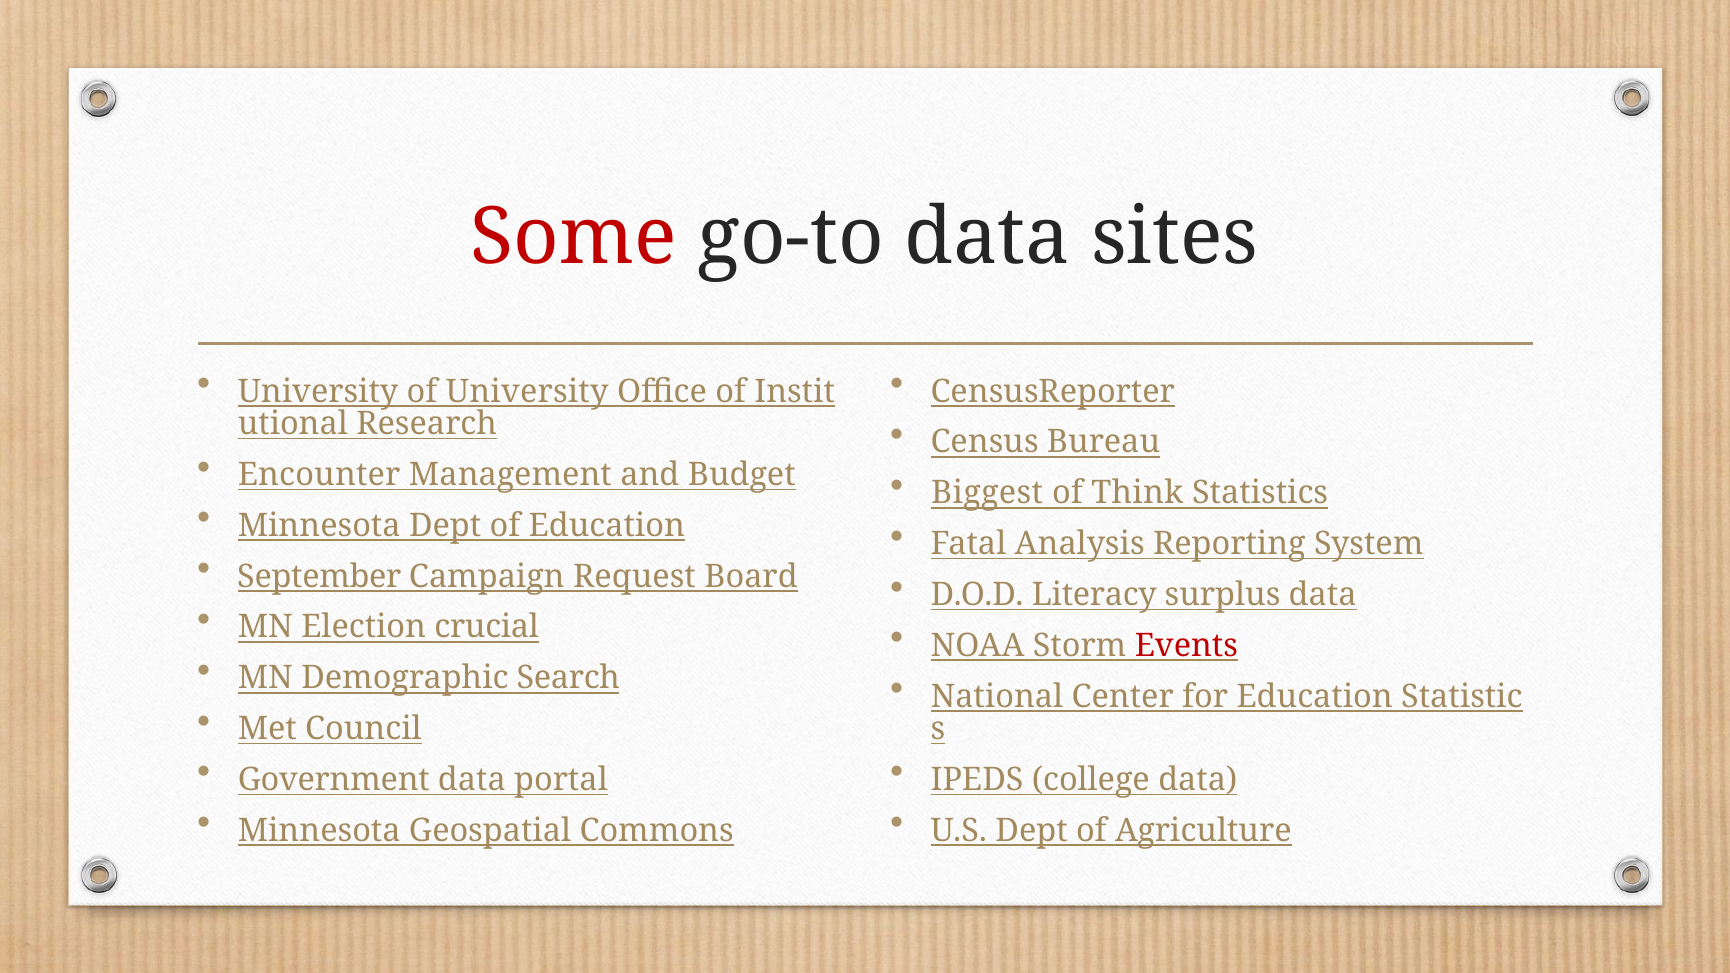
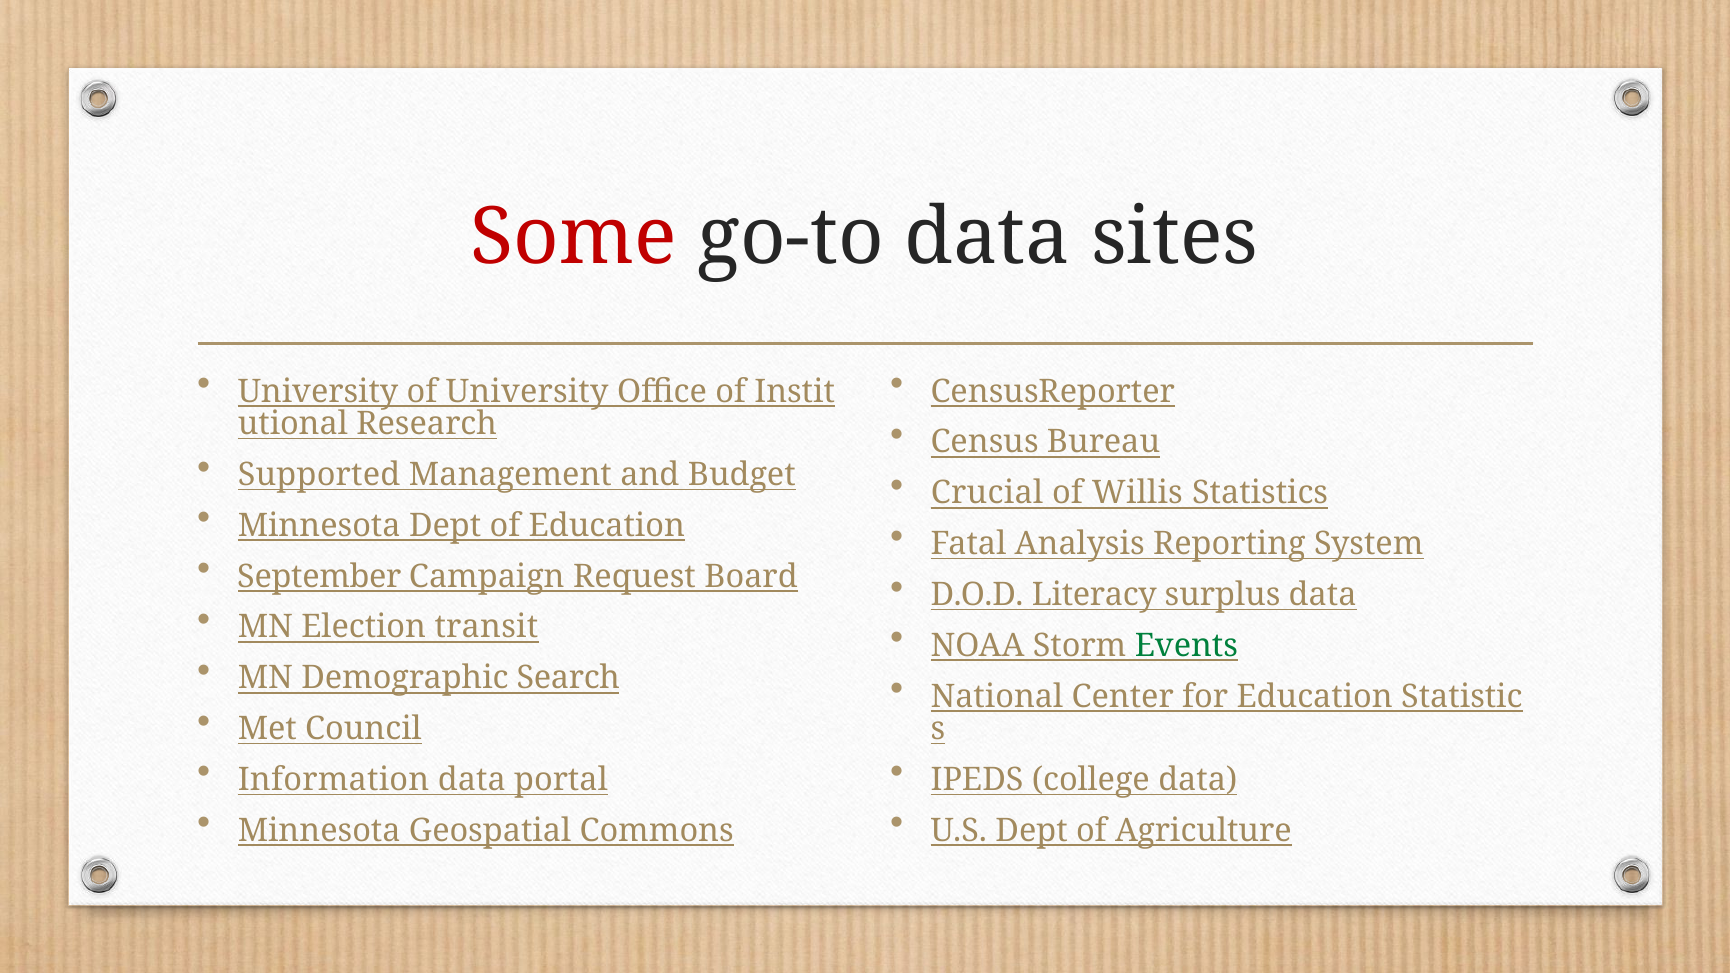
Encounter: Encounter -> Supported
Biggest: Biggest -> Crucial
Think: Think -> Willis
crucial: crucial -> transit
Events colour: red -> green
Government: Government -> Information
